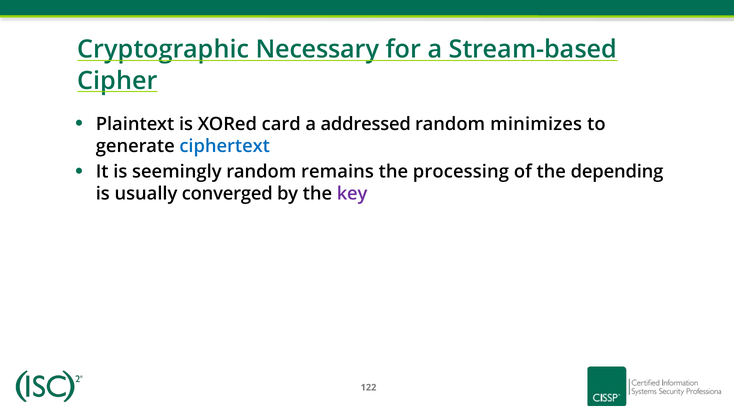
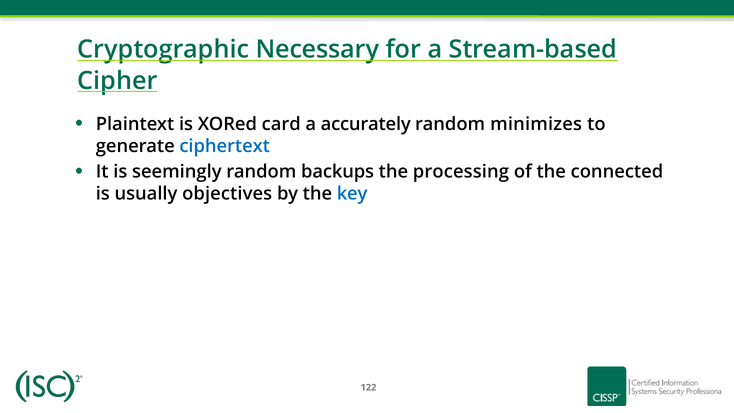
addressed: addressed -> accurately
remains: remains -> backups
depending: depending -> connected
converged: converged -> objectives
key colour: purple -> blue
